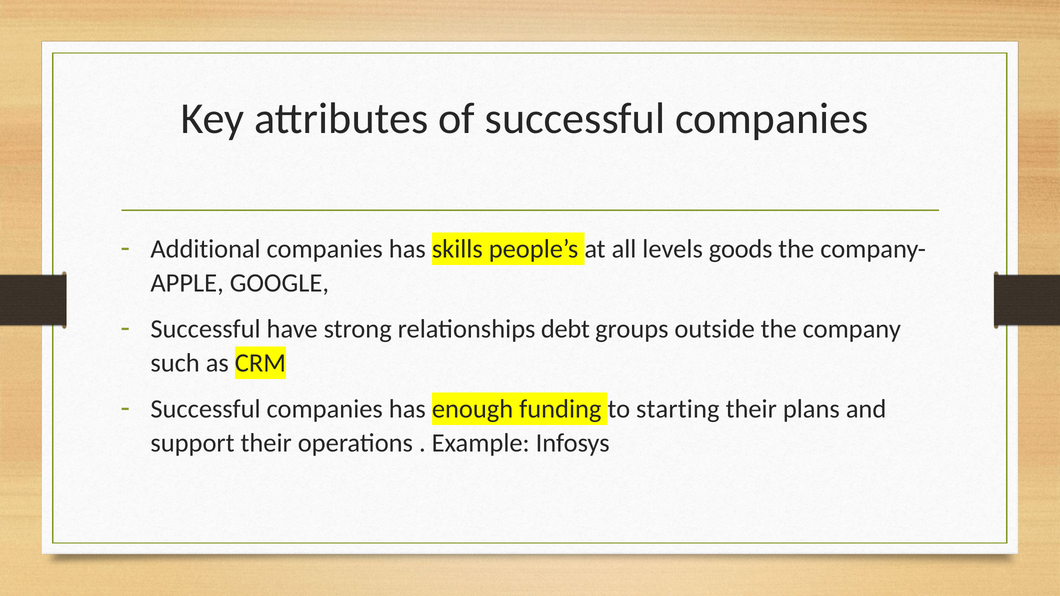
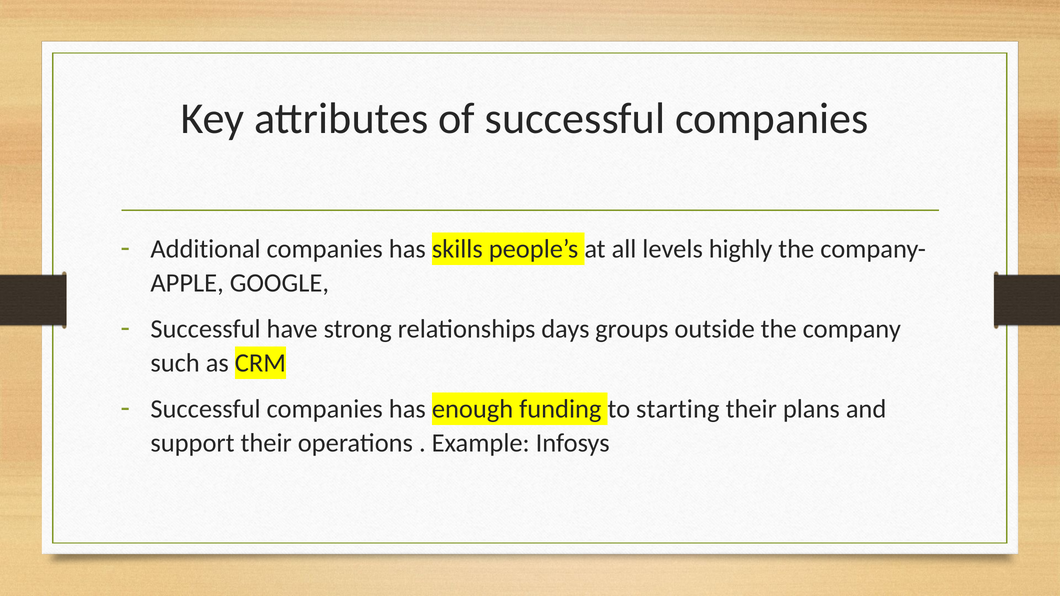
goods: goods -> highly
debt: debt -> days
